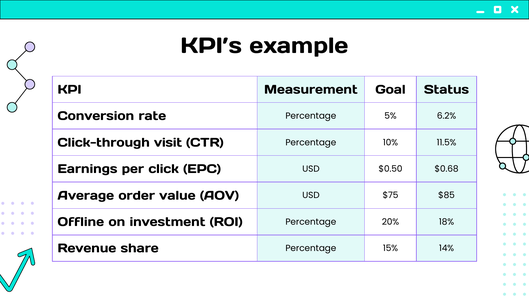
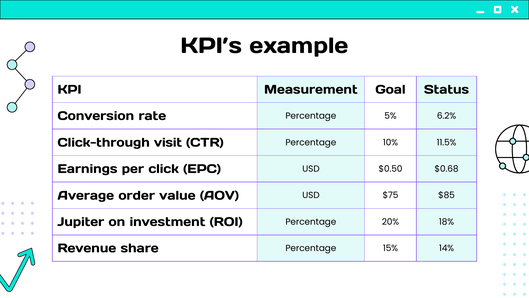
Offline: Offline -> Jupiter
